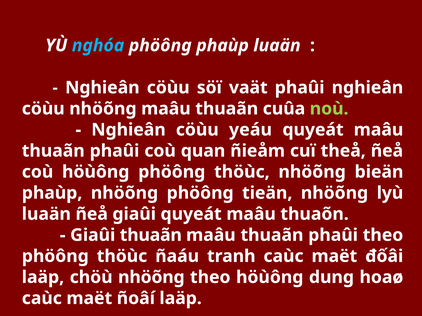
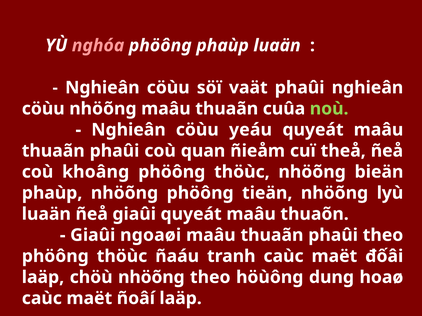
nghóa colour: light blue -> pink
coù höùông: höùông -> khoâng
Giaûi thuaãn: thuaãn -> ngoaøi
